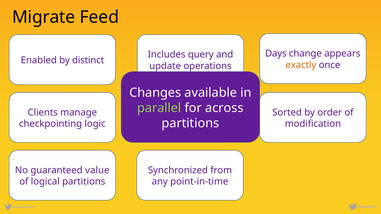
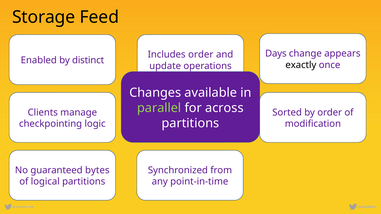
Migrate: Migrate -> Storage
Includes query: query -> order
exactly colour: orange -> black
value: value -> bytes
